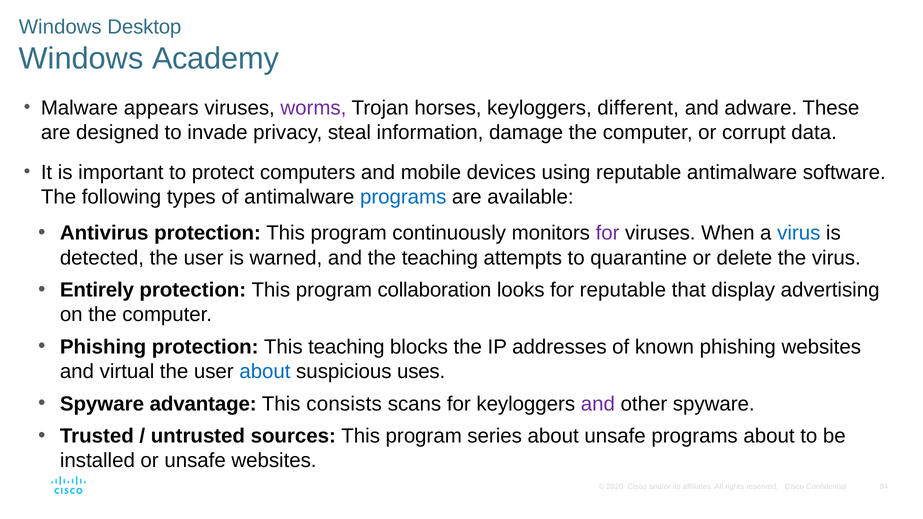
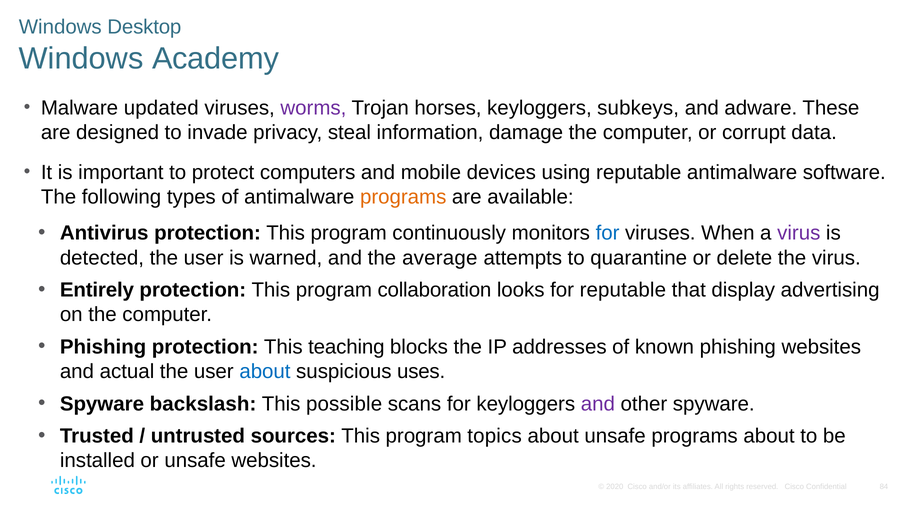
appears: appears -> updated
different: different -> subkeys
programs at (403, 197) colour: blue -> orange
for at (608, 233) colour: purple -> blue
virus at (799, 233) colour: blue -> purple
the teaching: teaching -> average
virtual: virtual -> actual
advantage: advantage -> backslash
consists: consists -> possible
series: series -> topics
